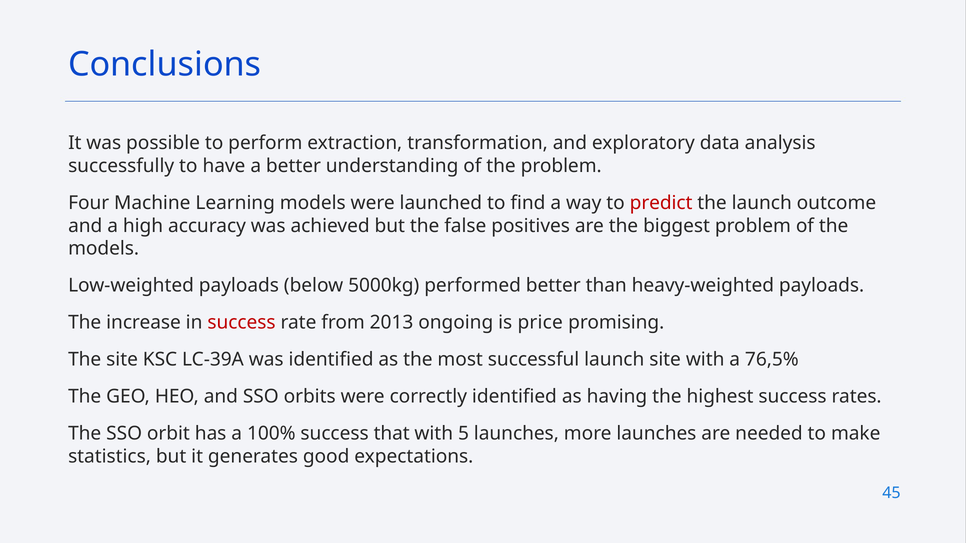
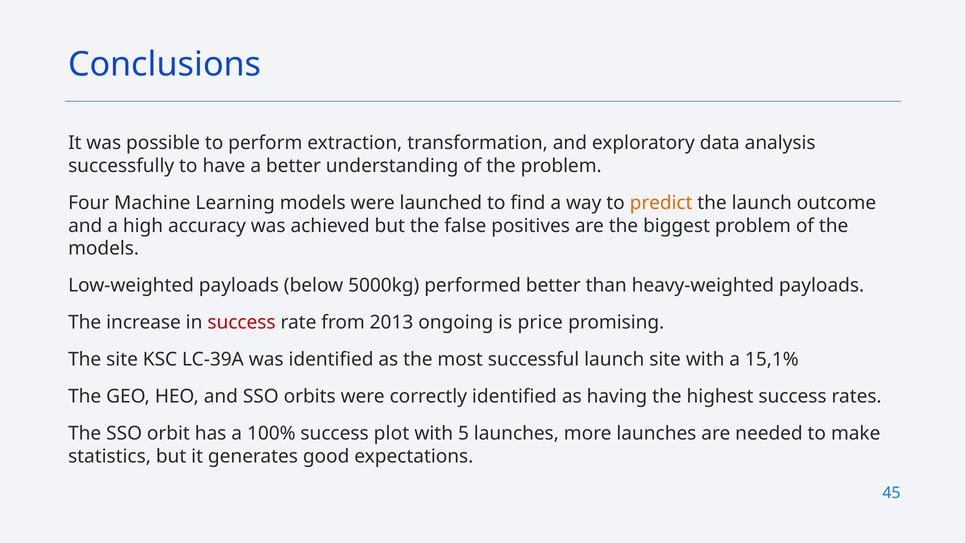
predict colour: red -> orange
76,5%: 76,5% -> 15,1%
that: that -> plot
